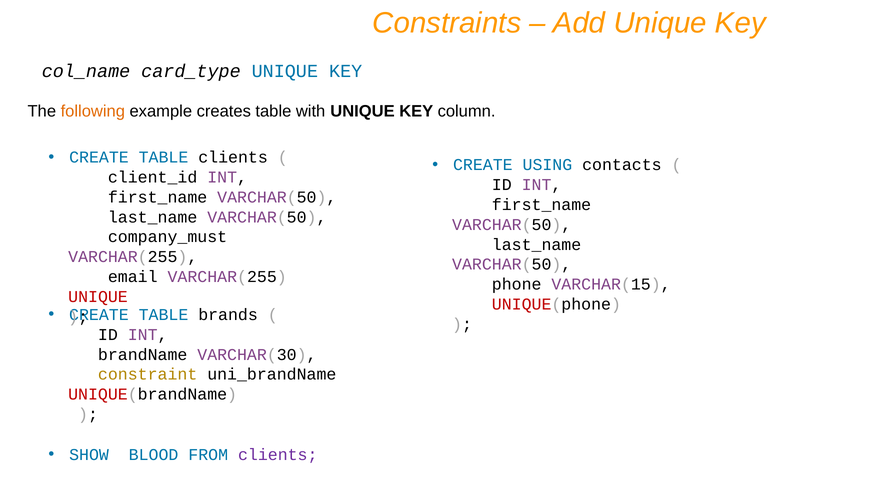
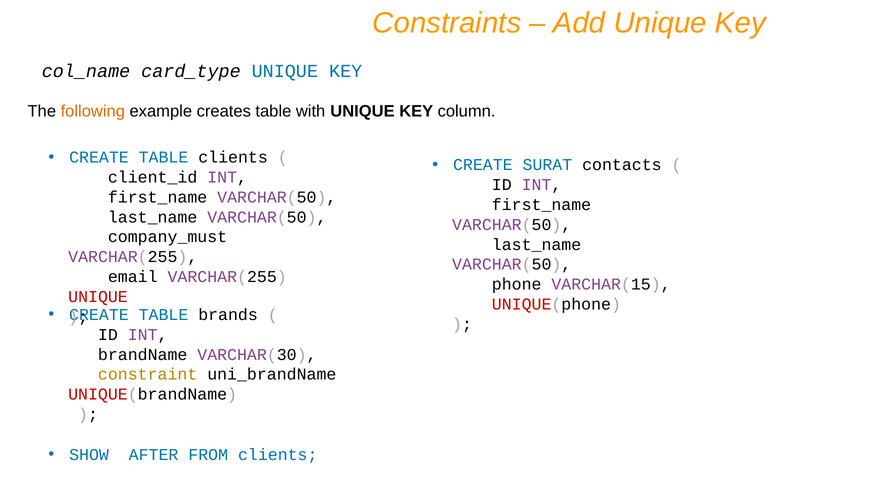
USING: USING -> SURAT
BLOOD: BLOOD -> AFTER
clients at (278, 454) colour: purple -> blue
